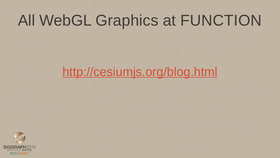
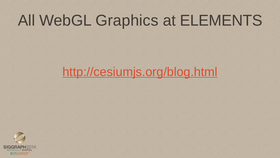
FUNCTION: FUNCTION -> ELEMENTS
